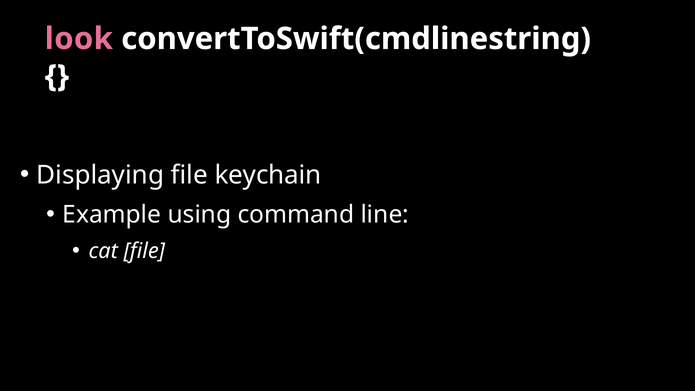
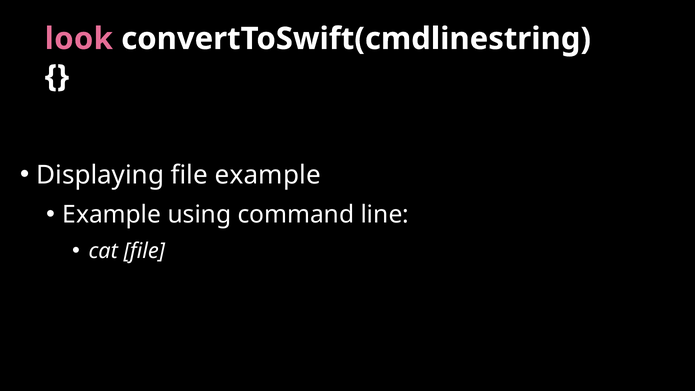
file keychain: keychain -> example
